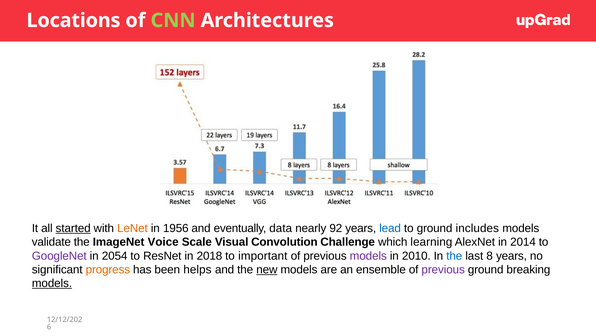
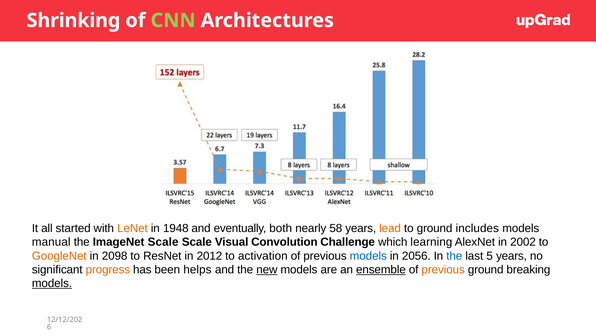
Locations: Locations -> Shrinking
started underline: present -> none
1956: 1956 -> 1948
data: data -> both
92: 92 -> 58
lead colour: blue -> orange
validate: validate -> manual
ImageNet Voice: Voice -> Scale
2014: 2014 -> 2002
GoogleNet colour: purple -> orange
2054: 2054 -> 2098
2018: 2018 -> 2012
important: important -> activation
models at (368, 256) colour: purple -> blue
2010: 2010 -> 2056
8: 8 -> 5
ensemble underline: none -> present
previous at (443, 269) colour: purple -> orange
